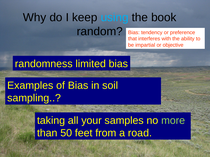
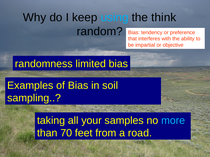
book: book -> think
more colour: light green -> light blue
50: 50 -> 70
